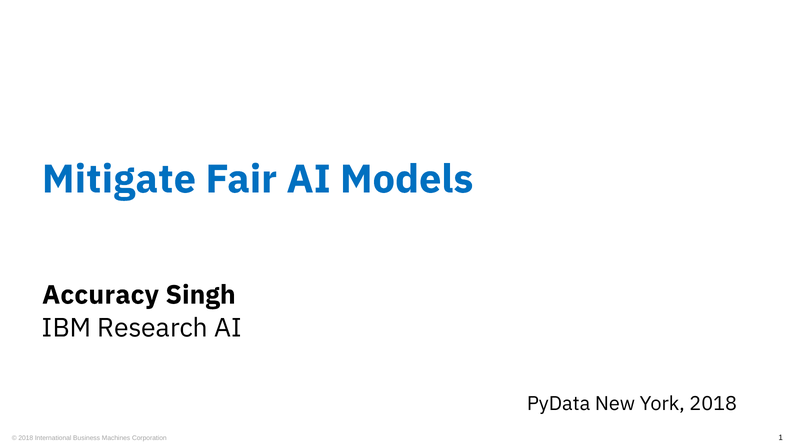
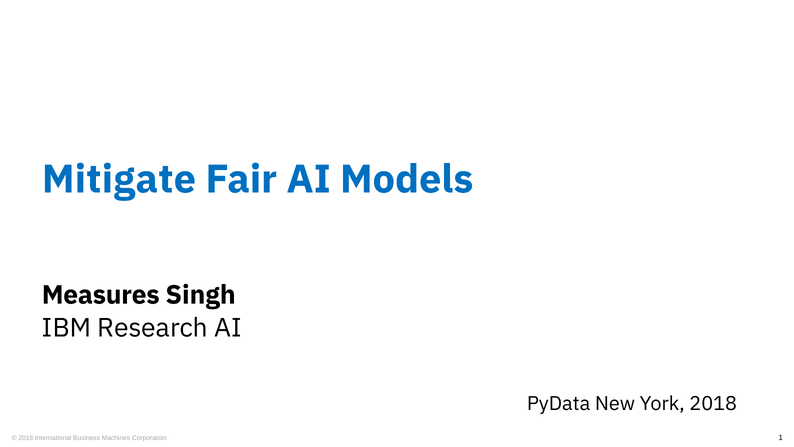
Accuracy: Accuracy -> Measures
